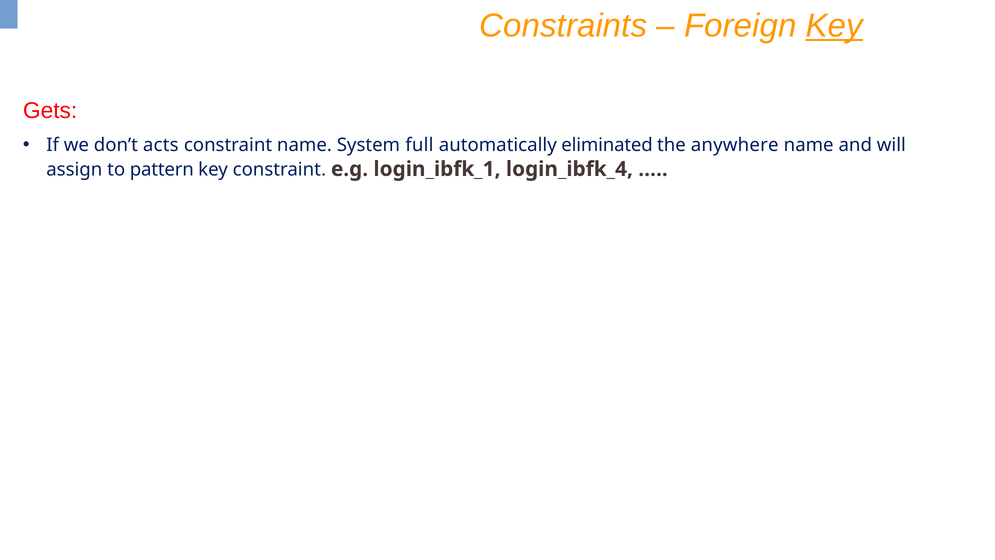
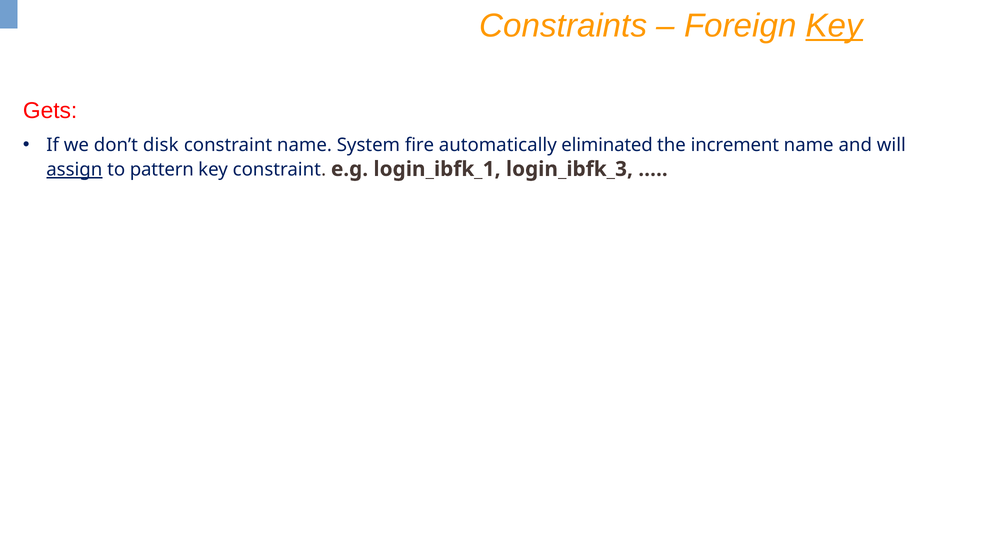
acts: acts -> disk
full: full -> fire
anywhere: anywhere -> increment
assign underline: none -> present
login_ibfk_4: login_ibfk_4 -> login_ibfk_3
